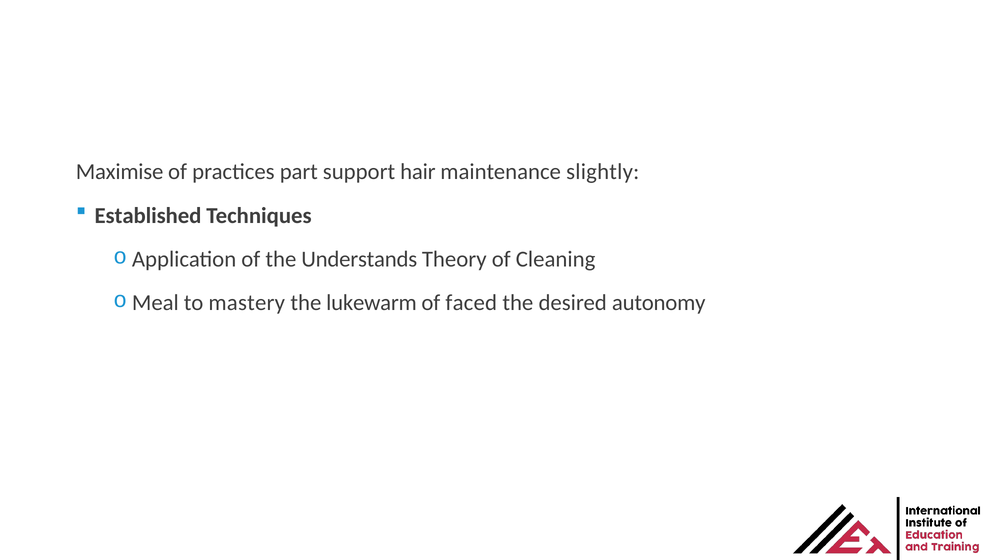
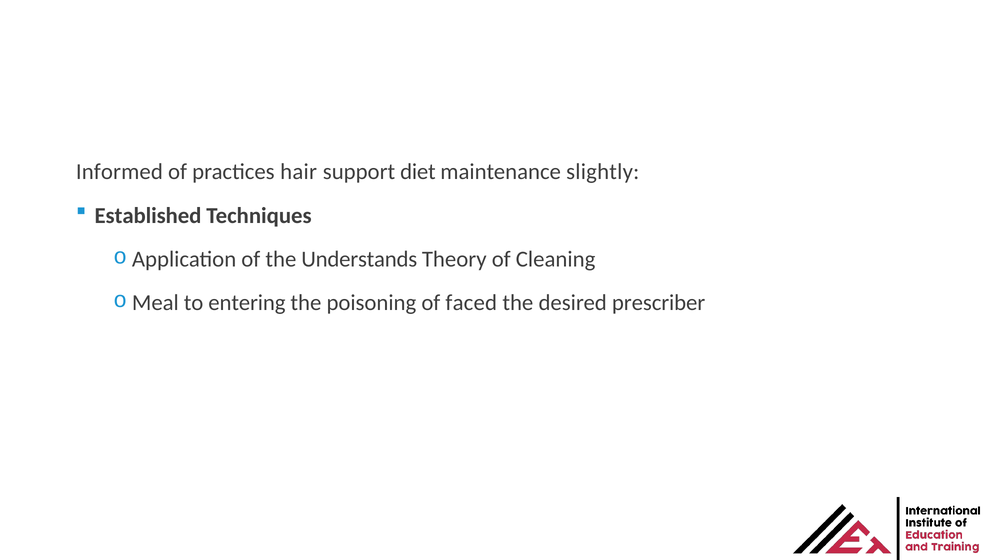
Maximise: Maximise -> Informed
part: part -> hair
hair: hair -> diet
mastery: mastery -> entering
lukewarm: lukewarm -> poisoning
autonomy: autonomy -> prescriber
